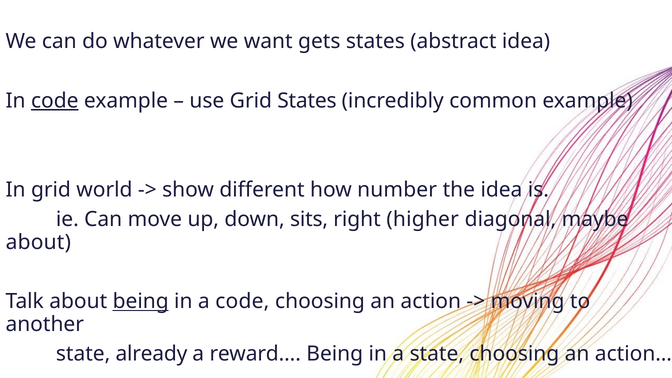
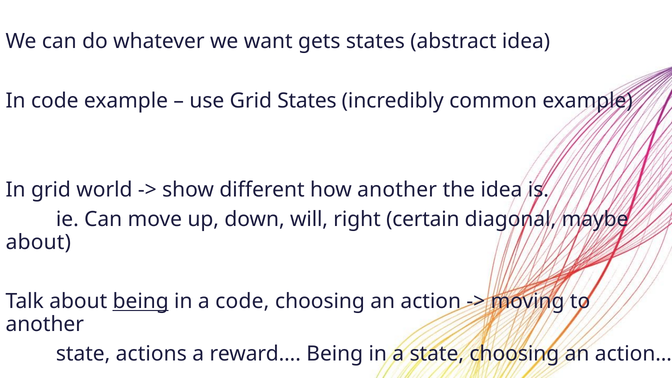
code at (55, 101) underline: present -> none
how number: number -> another
sits: sits -> will
higher: higher -> certain
already: already -> actions
